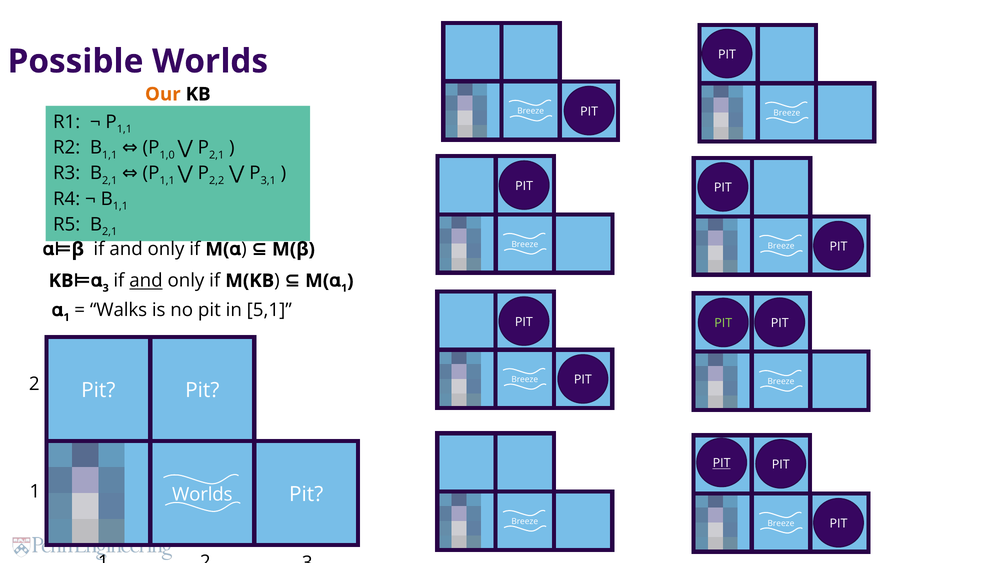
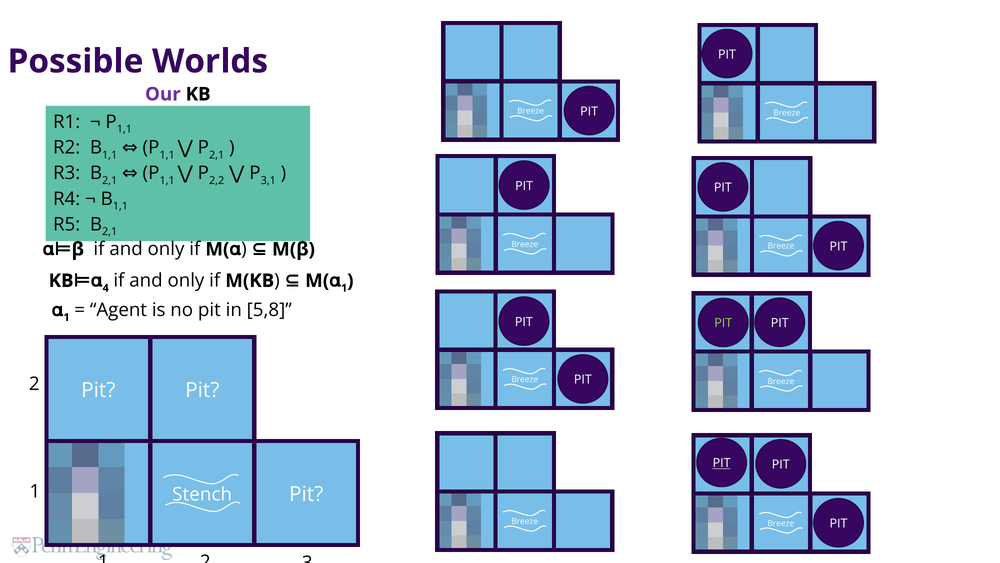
Our colour: orange -> purple
1,0 at (167, 155): 1,0 -> 1,1
3 at (106, 288): 3 -> 4
and at (146, 281) underline: present -> none
Walks: Walks -> Agent
5,1: 5,1 -> 5,8
Worlds at (202, 494): Worlds -> Stench
